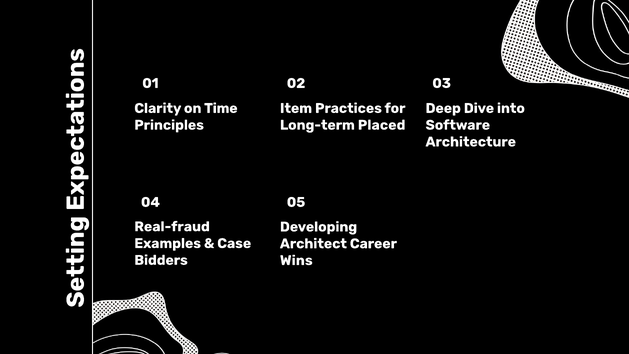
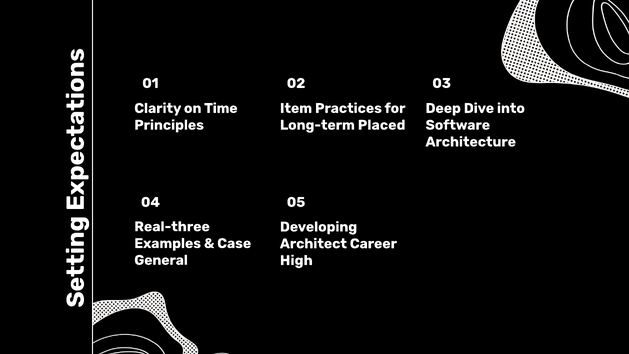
Real-fraud: Real-fraud -> Real-three
Bidders: Bidders -> General
Wins: Wins -> High
